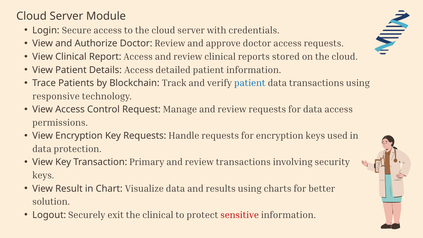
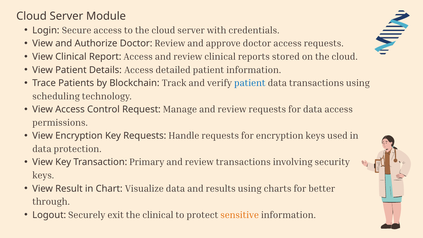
responsive: responsive -> scheduling
solution: solution -> through
sensitive colour: red -> orange
